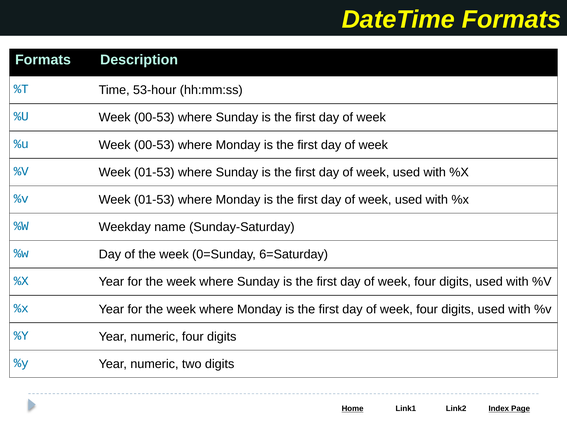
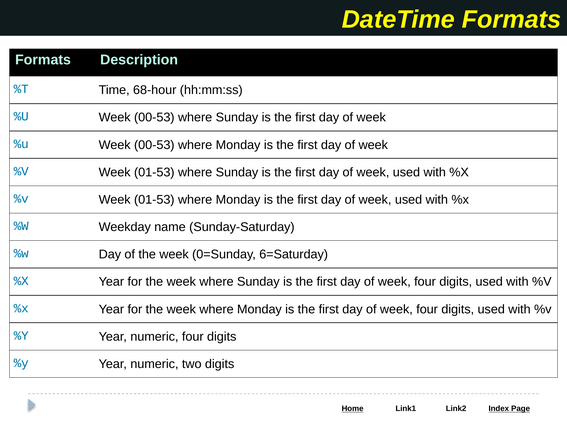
53-hour: 53-hour -> 68-hour
